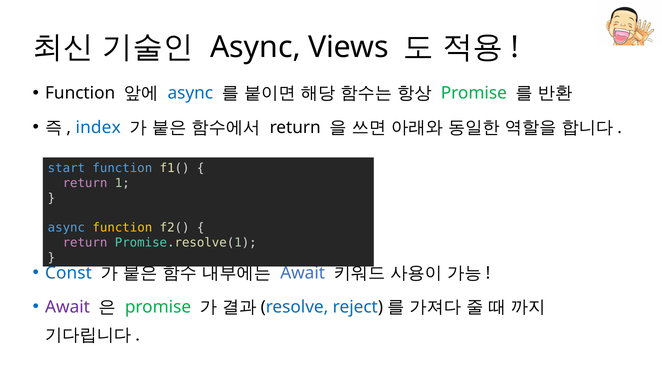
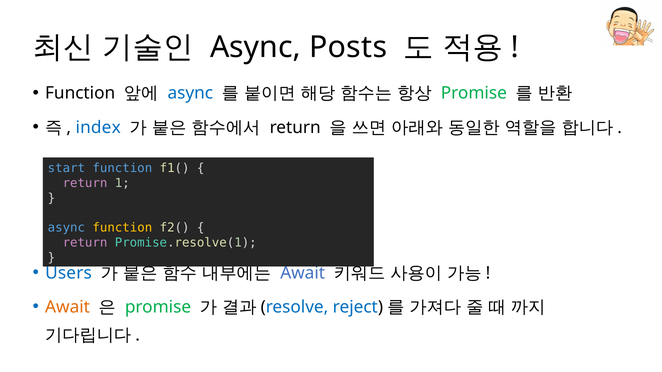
Views: Views -> Posts
Const: Const -> Users
Await at (68, 307) colour: purple -> orange
